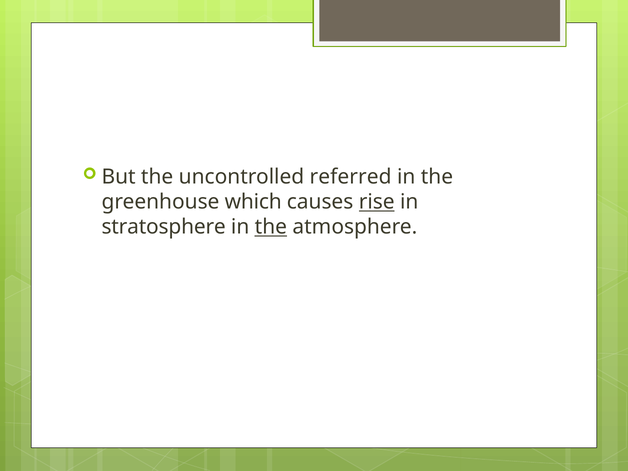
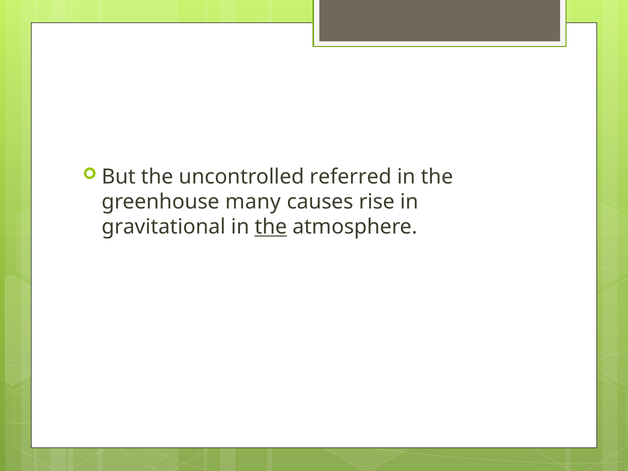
which: which -> many
rise underline: present -> none
stratosphere: stratosphere -> gravitational
